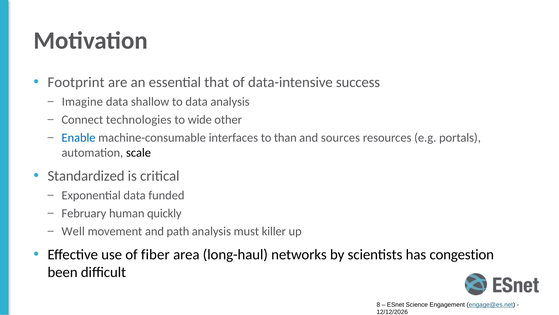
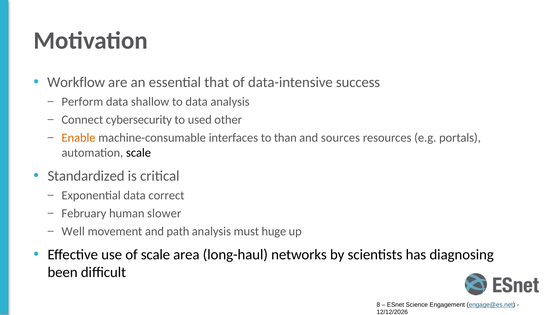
Footprint: Footprint -> Workflow
Imagine: Imagine -> Perform
technologies: technologies -> cybersecurity
wide: wide -> used
Enable colour: blue -> orange
funded: funded -> correct
quickly: quickly -> slower
killer: killer -> huge
of fiber: fiber -> scale
congestion: congestion -> diagnosing
